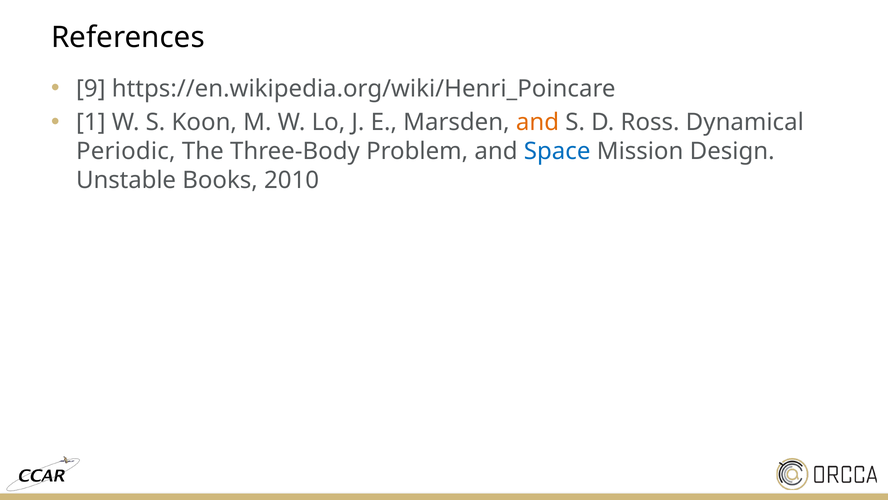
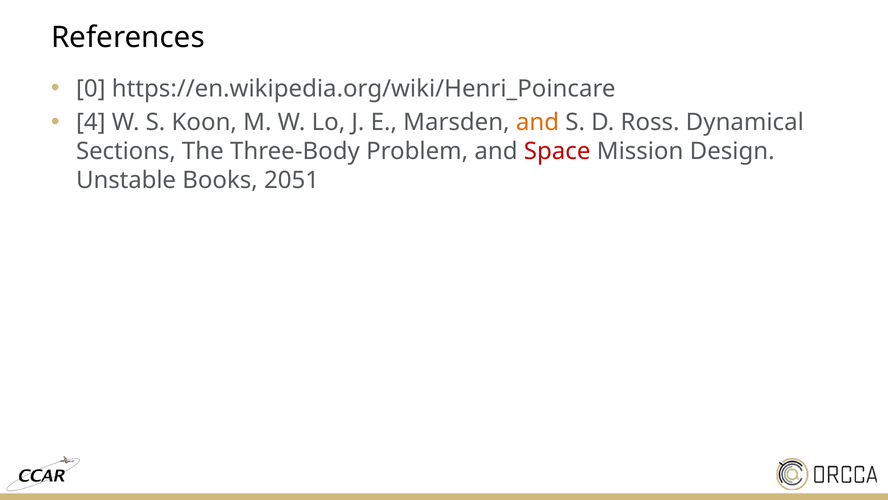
9: 9 -> 0
1: 1 -> 4
Periodic: Periodic -> Sections
Space colour: blue -> red
2010: 2010 -> 2051
